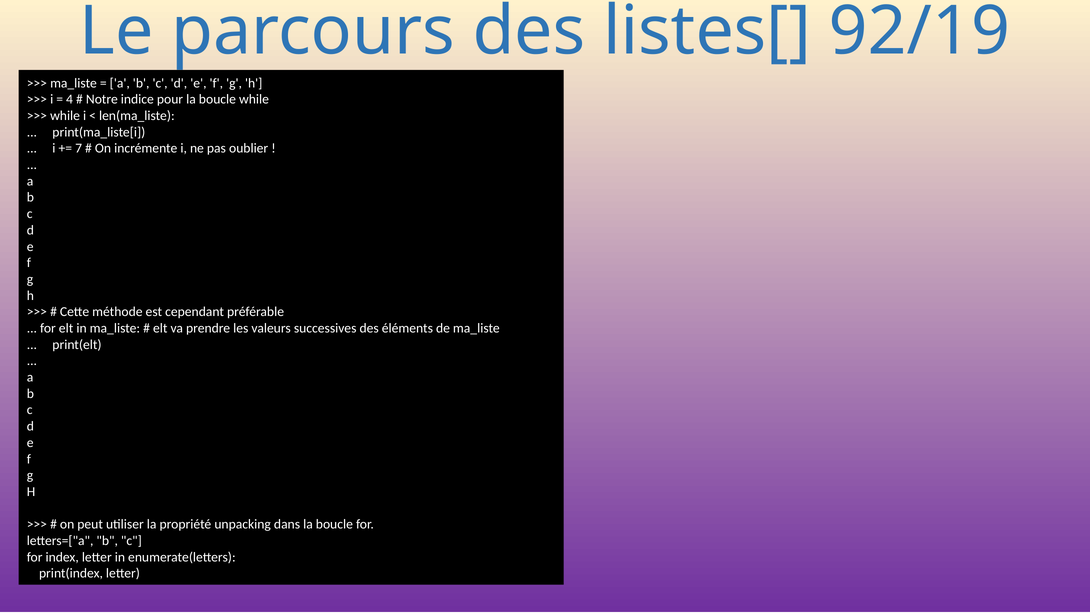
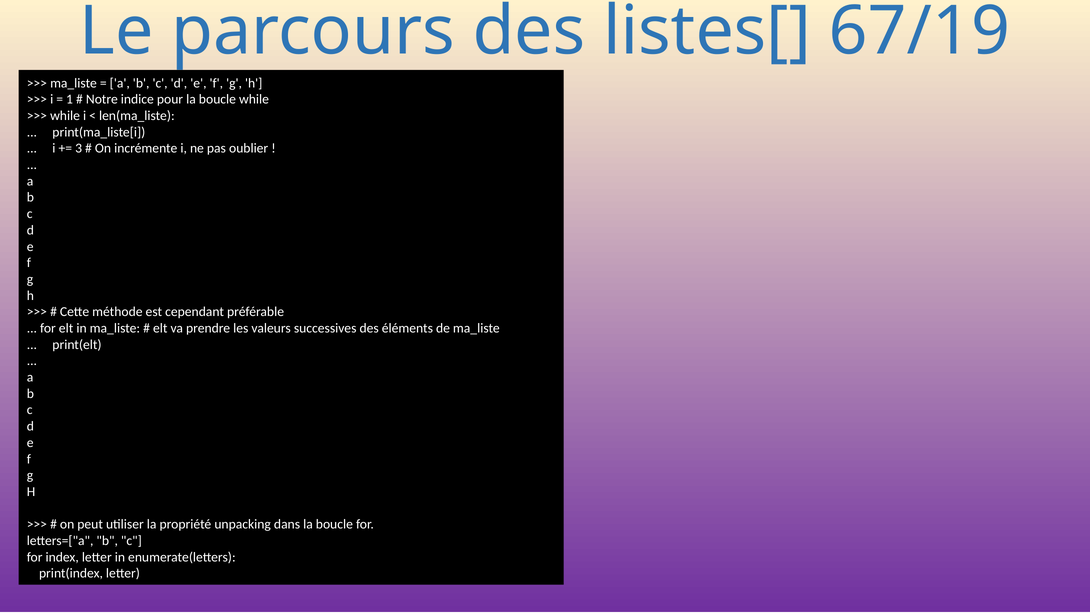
92/19: 92/19 -> 67/19
4: 4 -> 1
7: 7 -> 3
